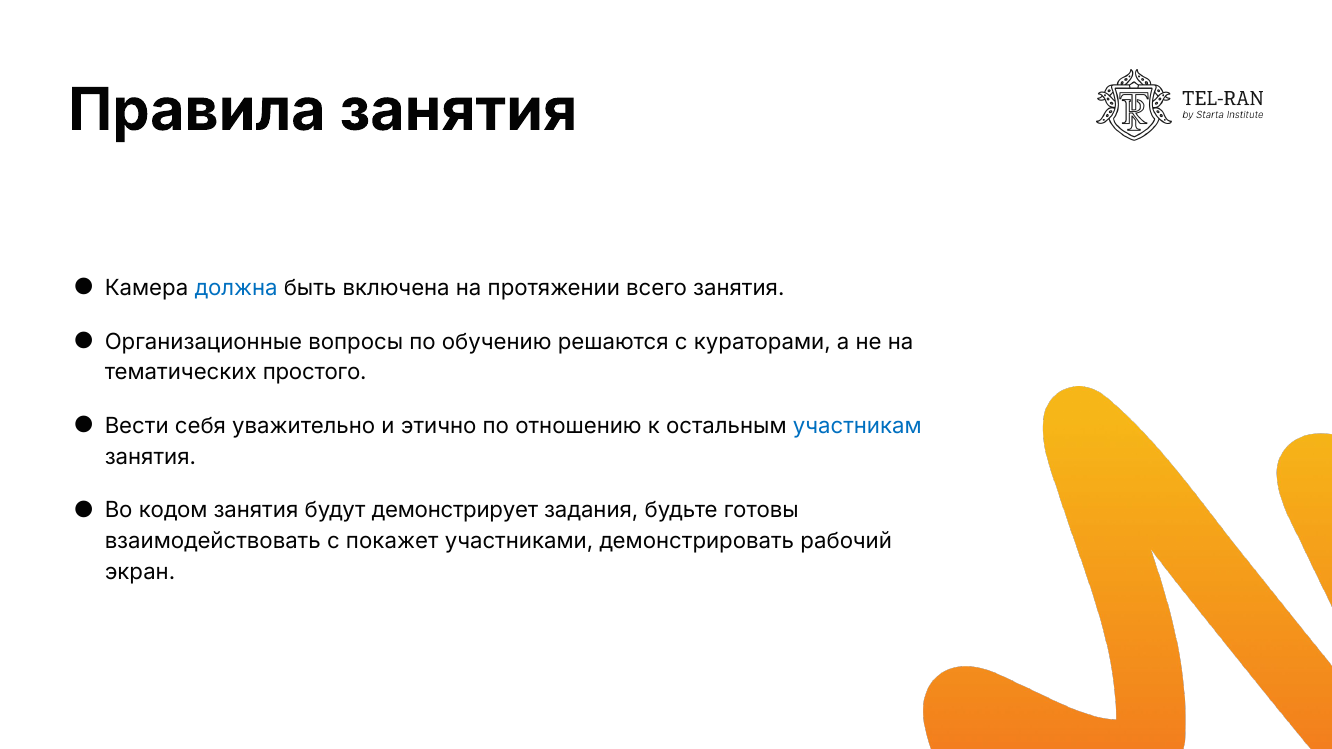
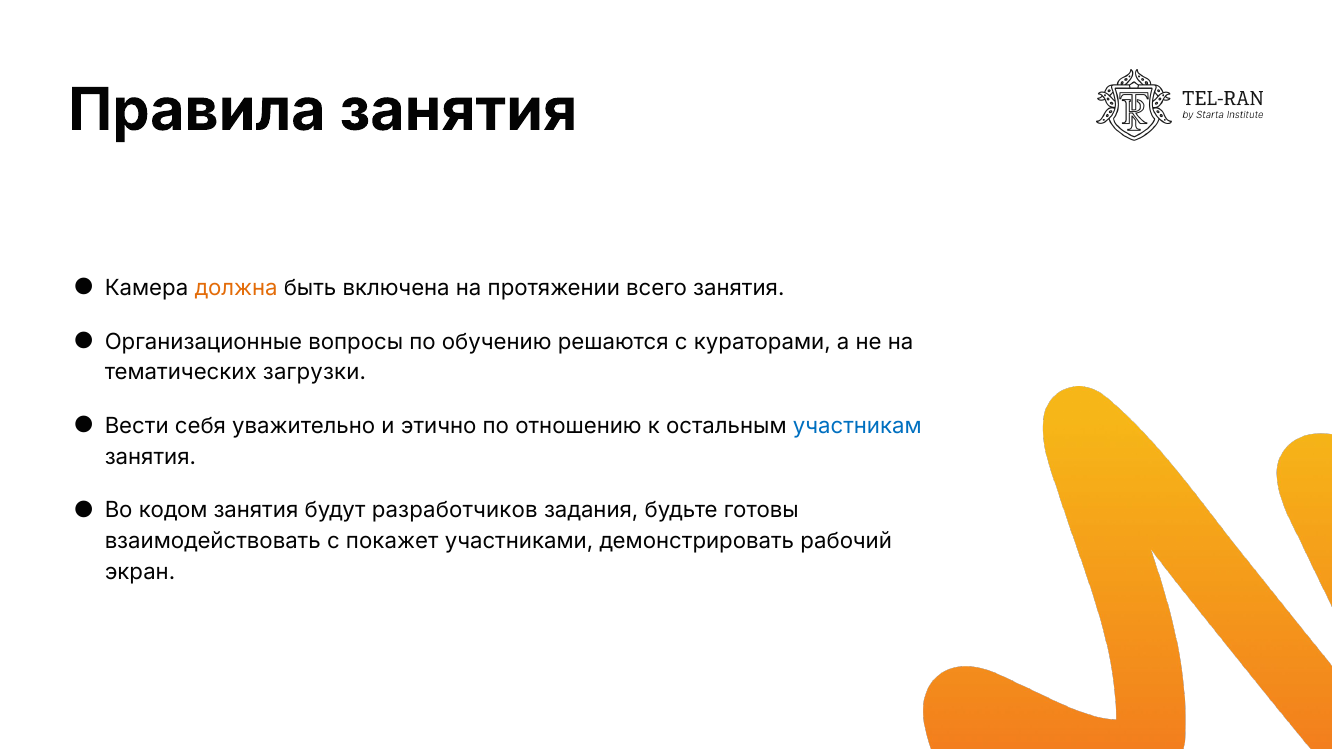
должна colour: blue -> orange
простого: простого -> загрузки
демонстрирует: демонстрирует -> разработчиков
